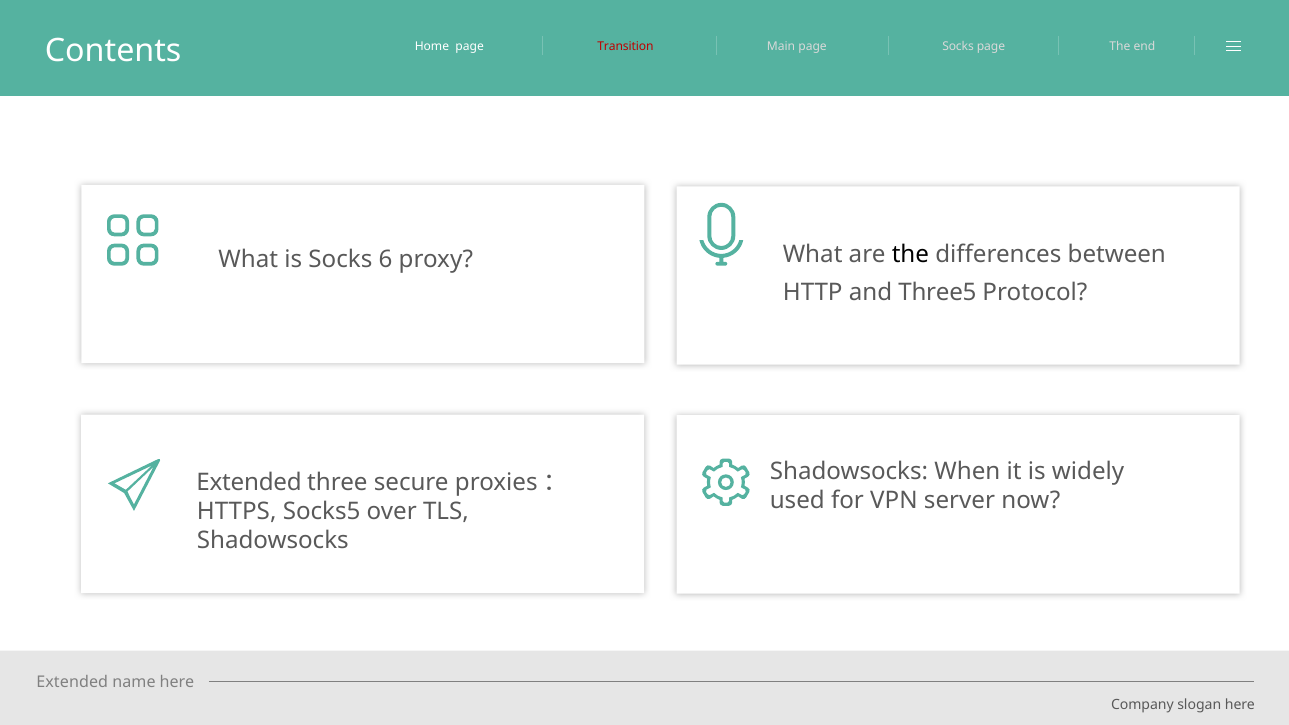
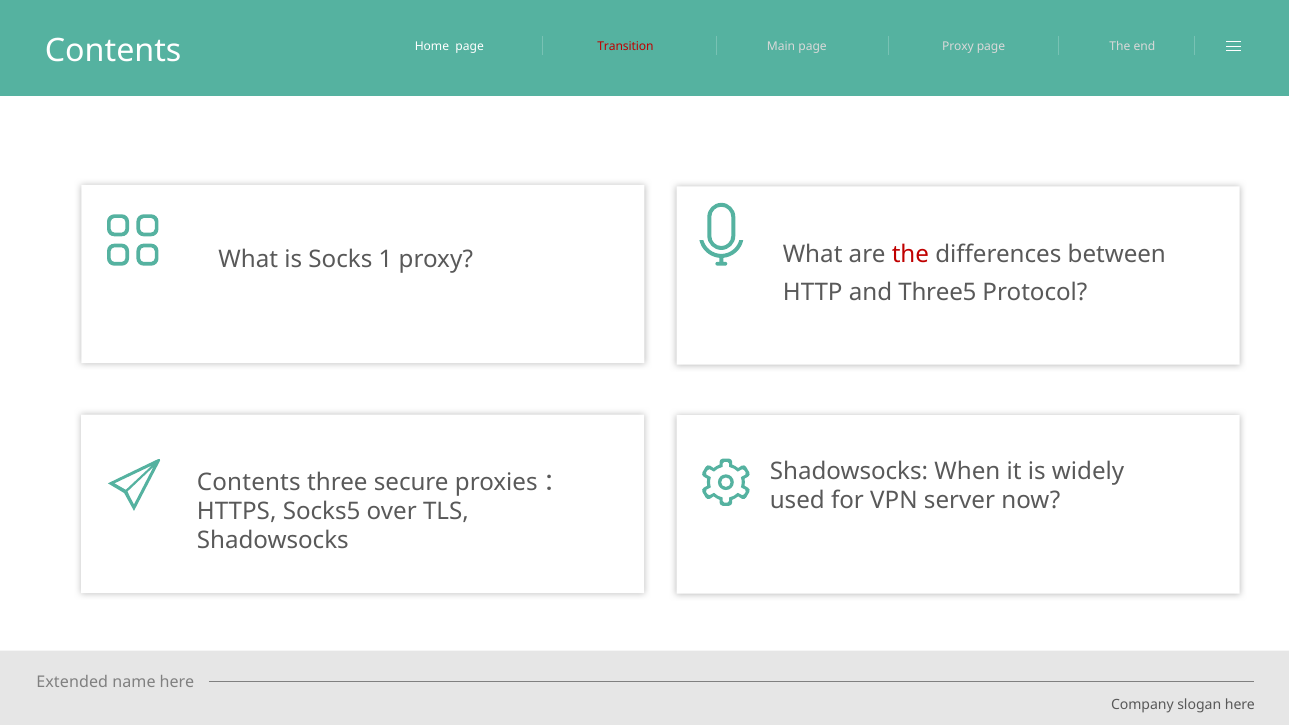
page Socks: Socks -> Proxy
6: 6 -> 1
the at (910, 255) colour: black -> red
Extended at (249, 482): Extended -> Contents
